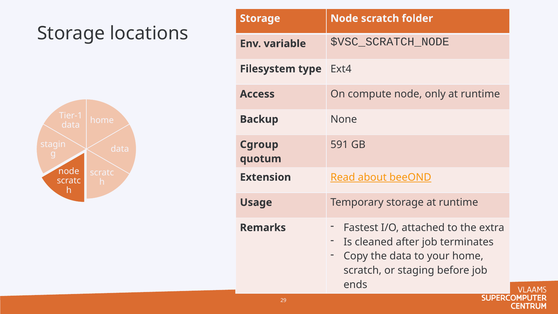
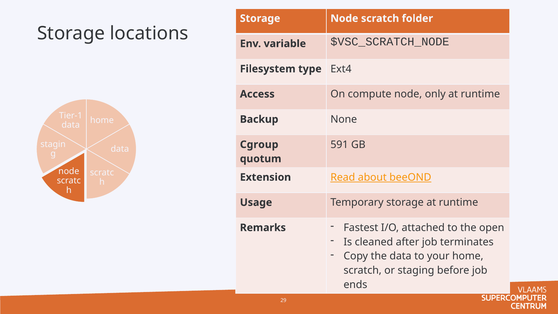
extra: extra -> open
